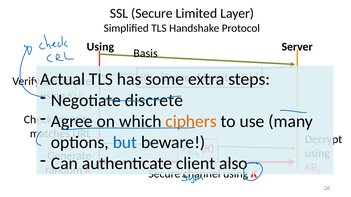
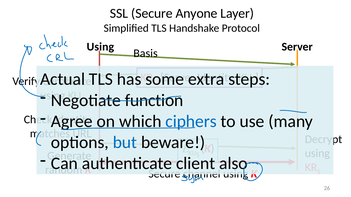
Limited: Limited -> Anyone
discrete: discrete -> function
ciphers colour: orange -> blue
